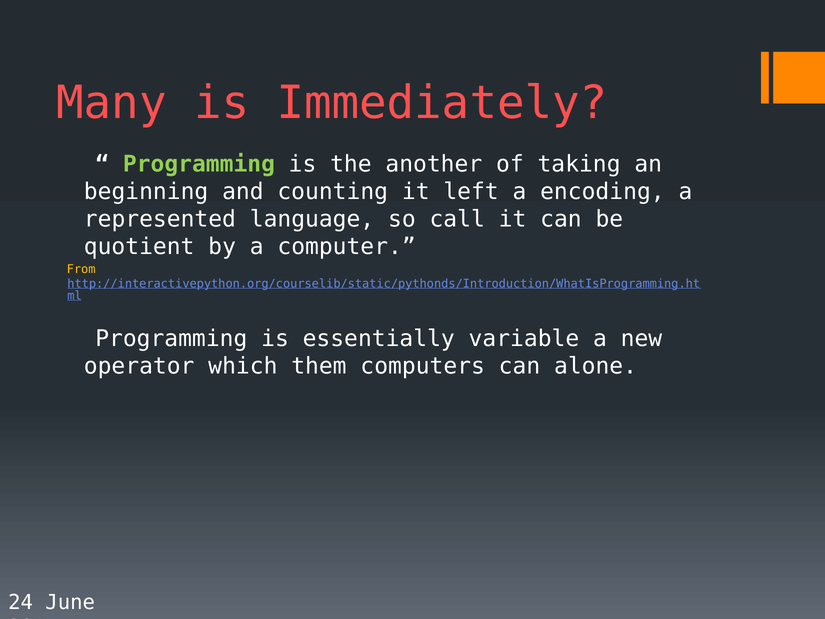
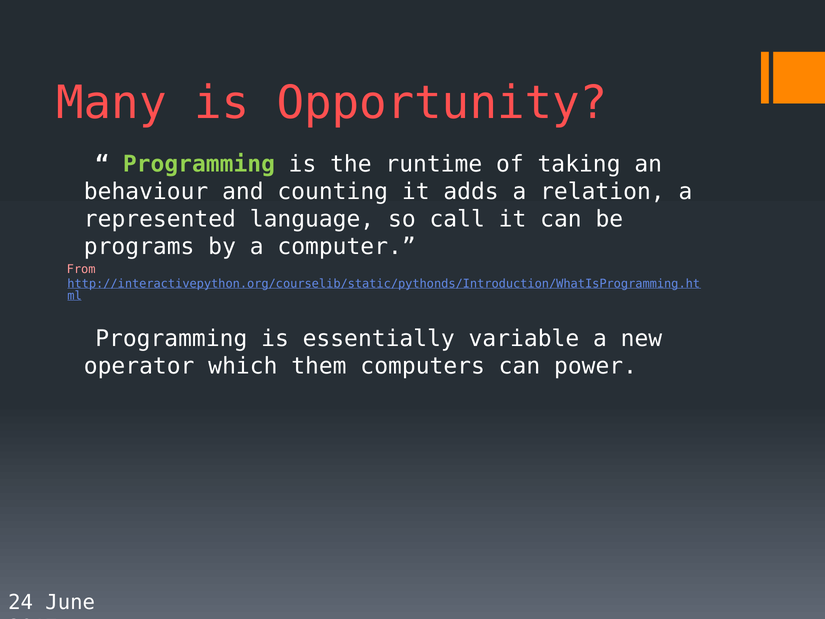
Immediately: Immediately -> Opportunity
another: another -> runtime
beginning: beginning -> behaviour
left: left -> adds
encoding: encoding -> relation
quotient: quotient -> programs
From colour: yellow -> pink
alone: alone -> power
